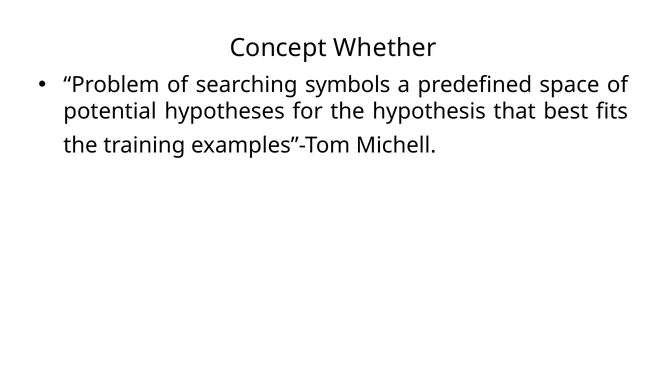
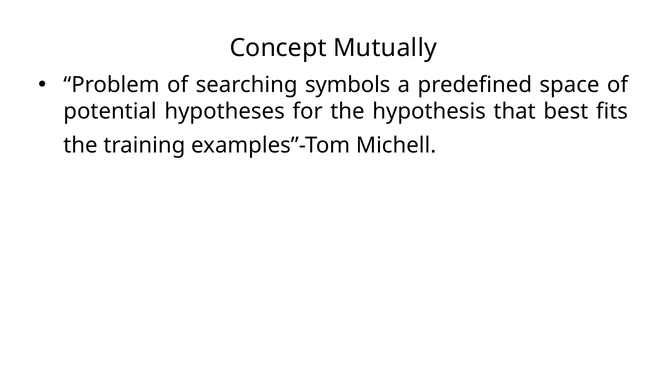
Whether: Whether -> Mutually
